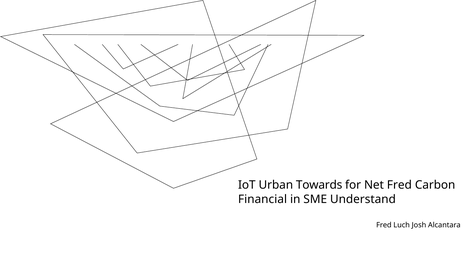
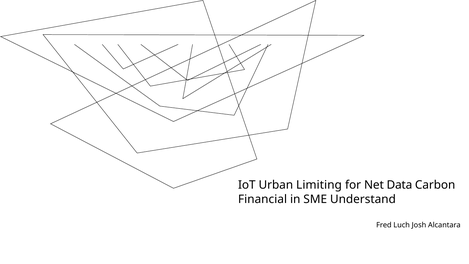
Towards: Towards -> Limiting
Net Fred: Fred -> Data
